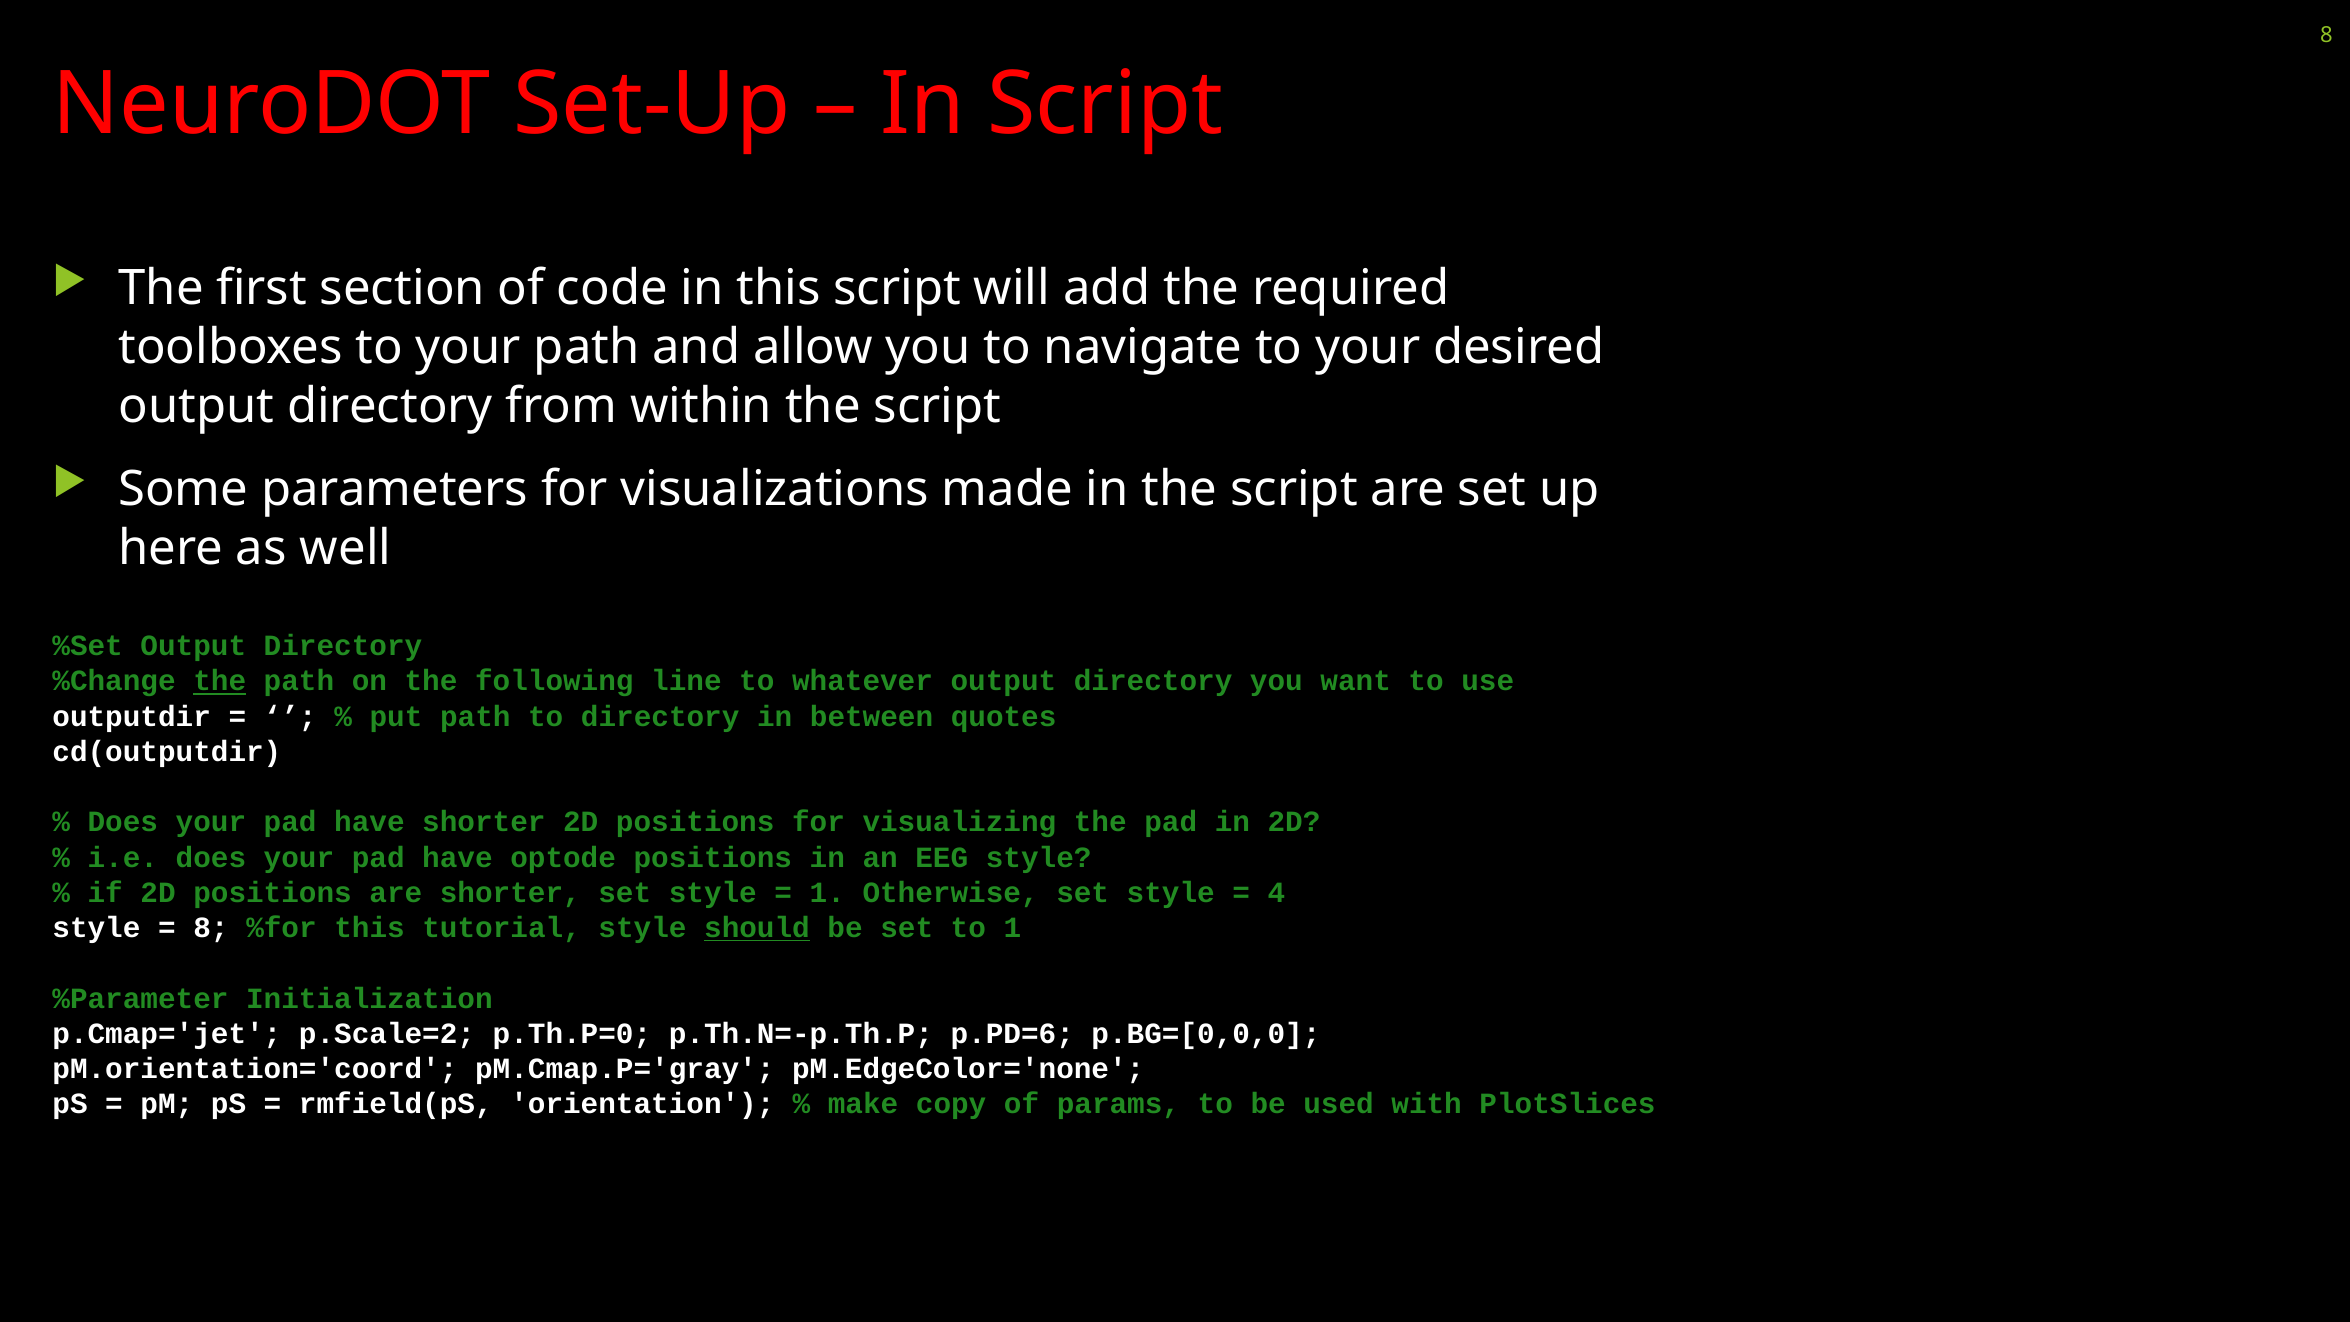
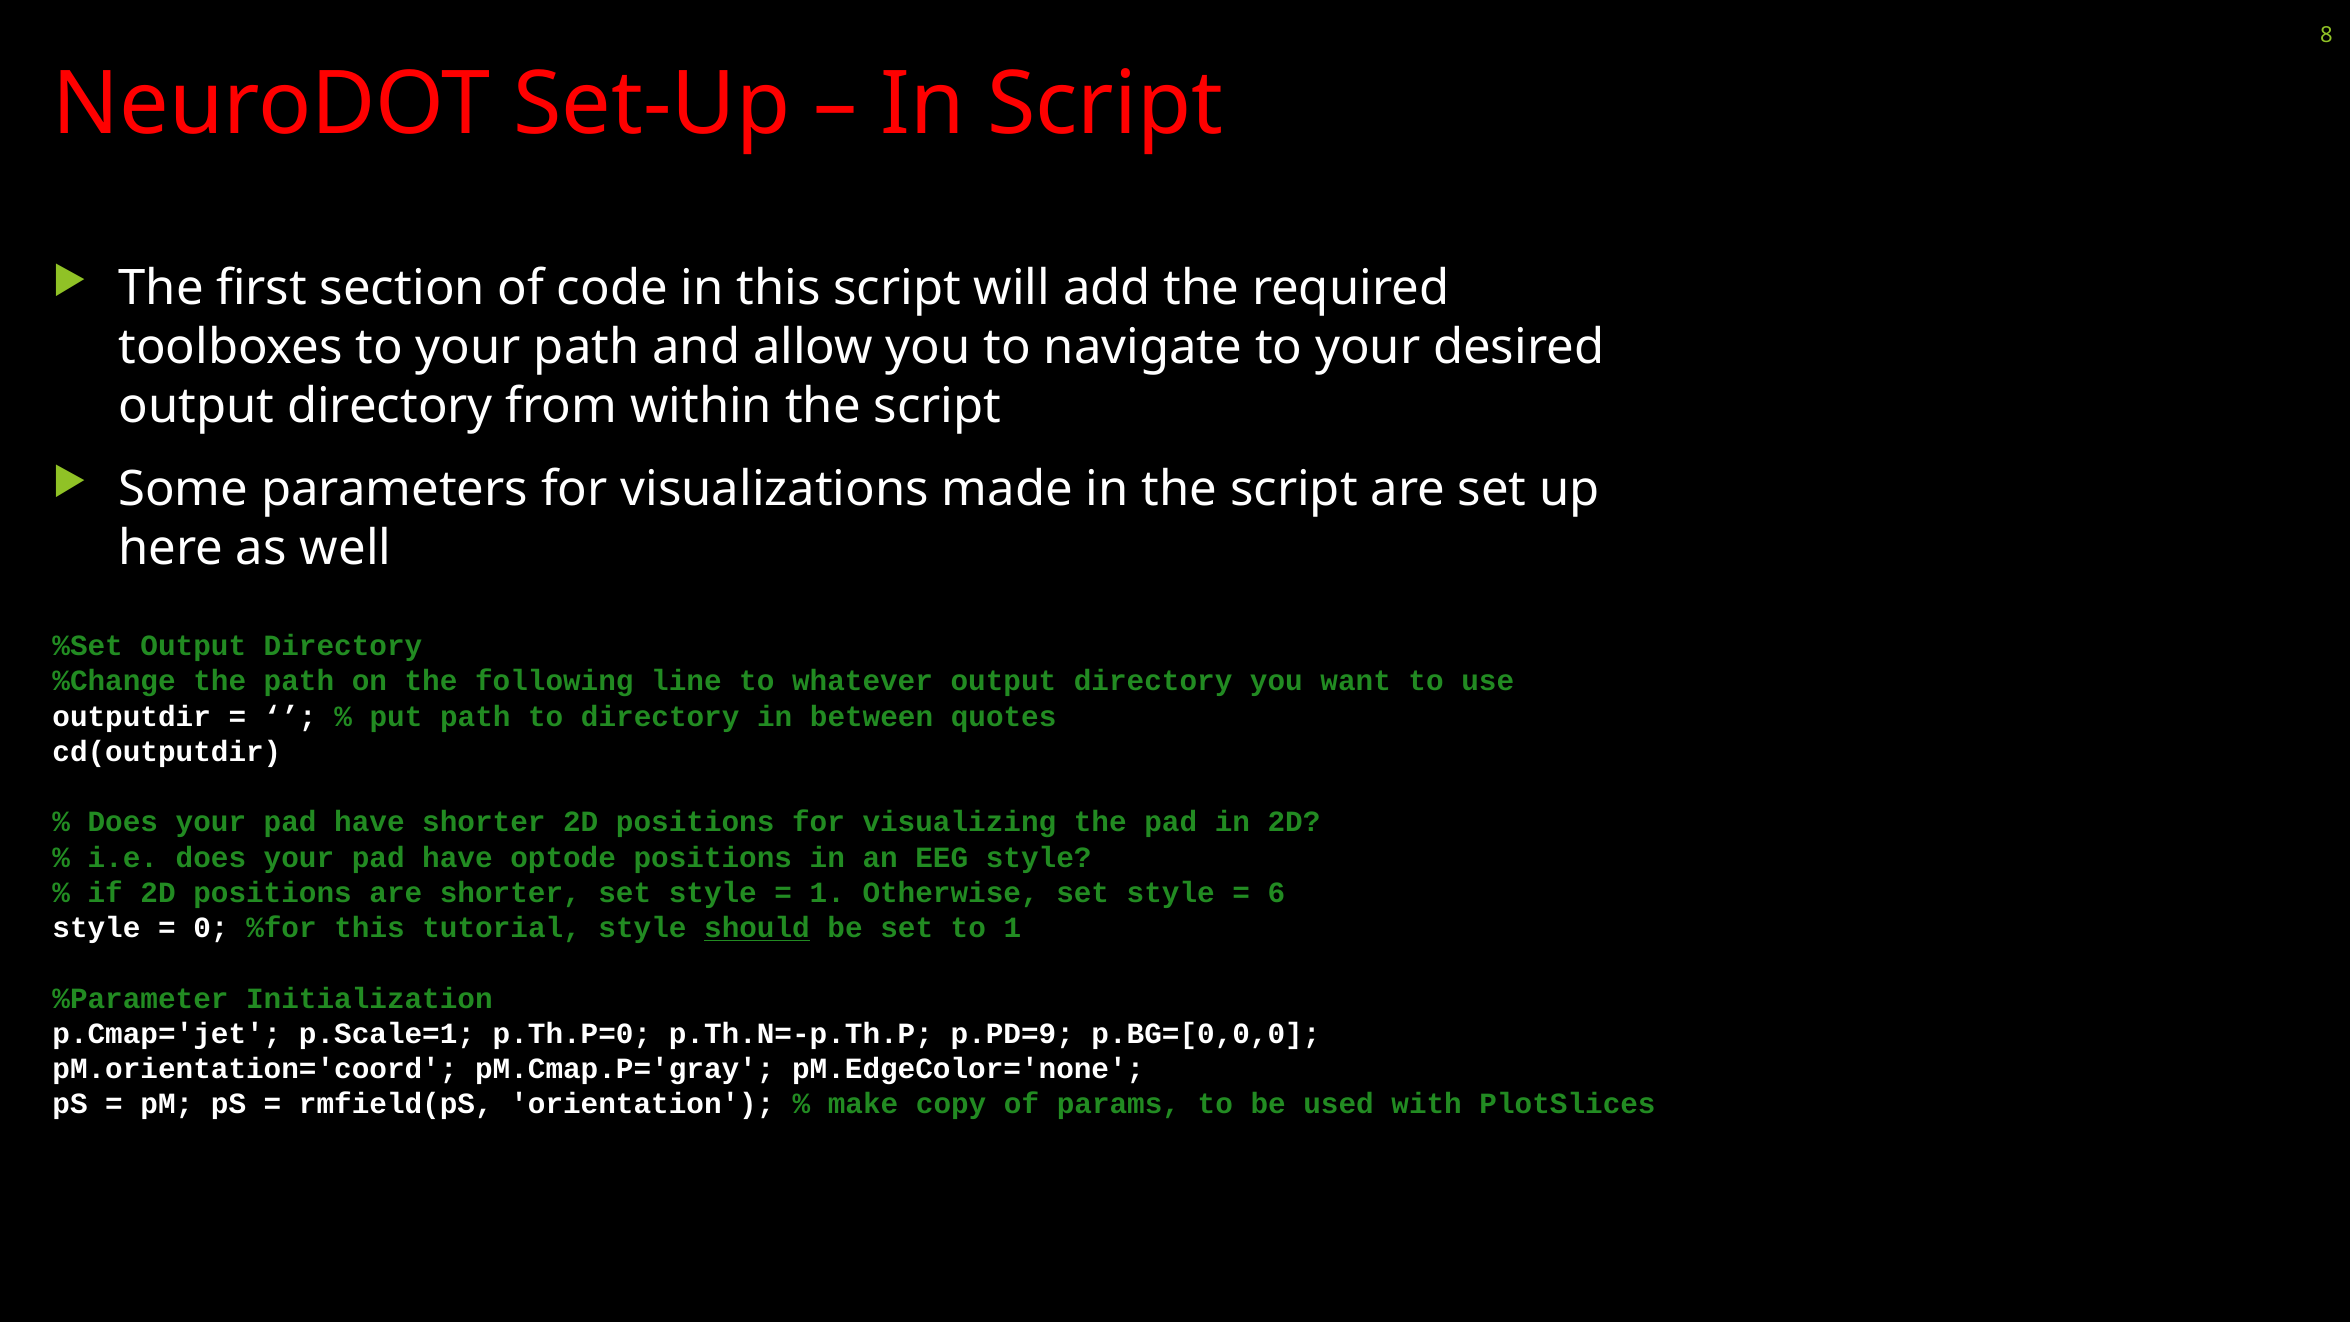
the at (220, 681) underline: present -> none
4: 4 -> 6
8 at (211, 928): 8 -> 0
p.Scale=2: p.Scale=2 -> p.Scale=1
p.PD=6: p.PD=6 -> p.PD=9
